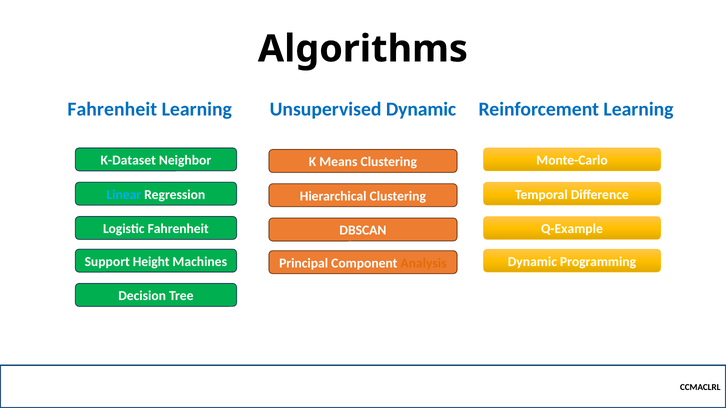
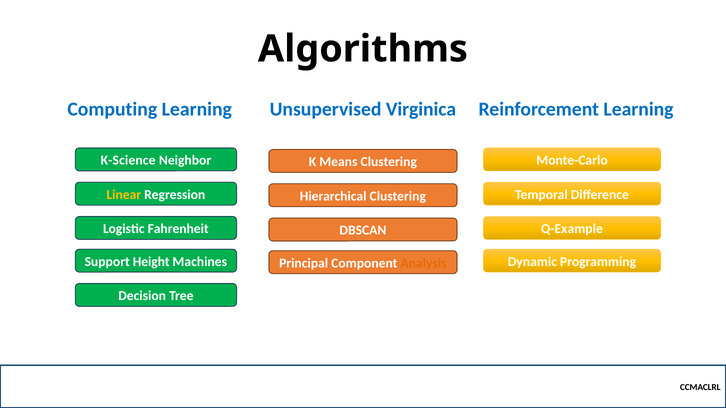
Fahrenheit at (112, 109): Fahrenheit -> Computing
Unsupervised Dynamic: Dynamic -> Virginica
K-Dataset: K-Dataset -> K-Science
Linear colour: light blue -> yellow
